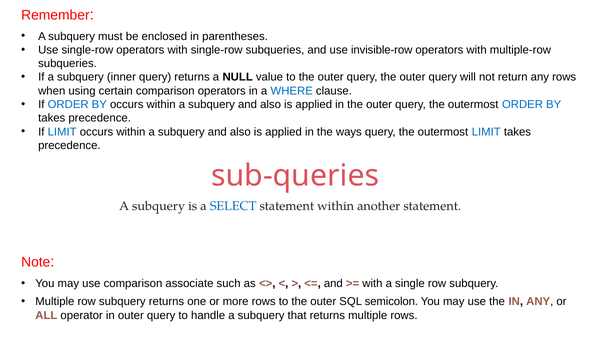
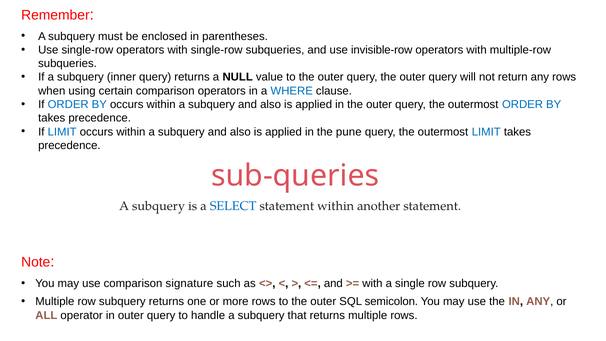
ways: ways -> pune
associate: associate -> signature
